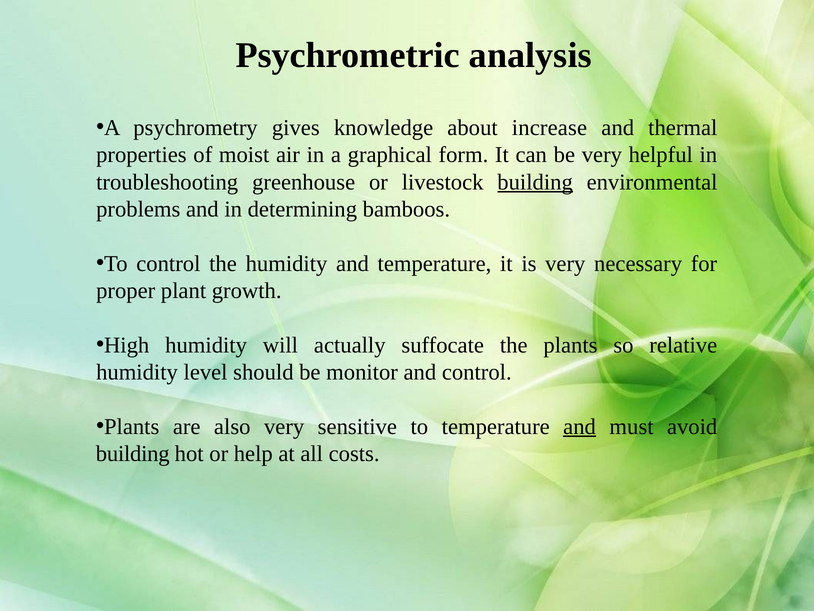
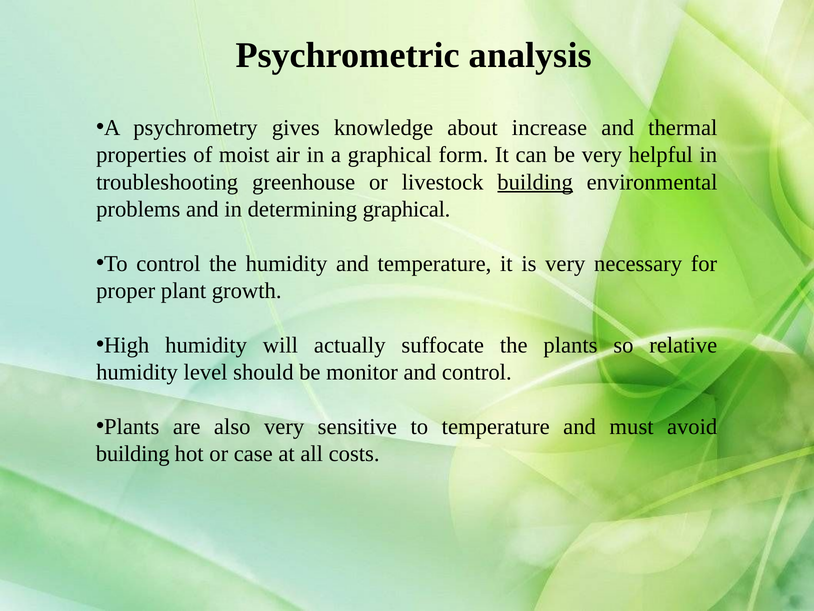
determining bamboos: bamboos -> graphical
and at (580, 426) underline: present -> none
help: help -> case
